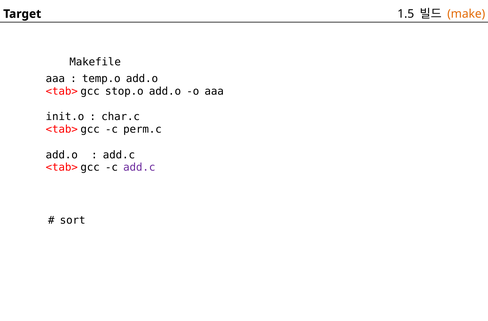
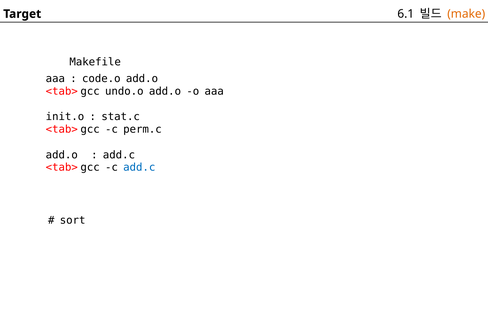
1.5: 1.5 -> 6.1
temp.o: temp.o -> code.o
stop.o: stop.o -> undo.o
char.c: char.c -> stat.c
add.c at (139, 167) colour: purple -> blue
